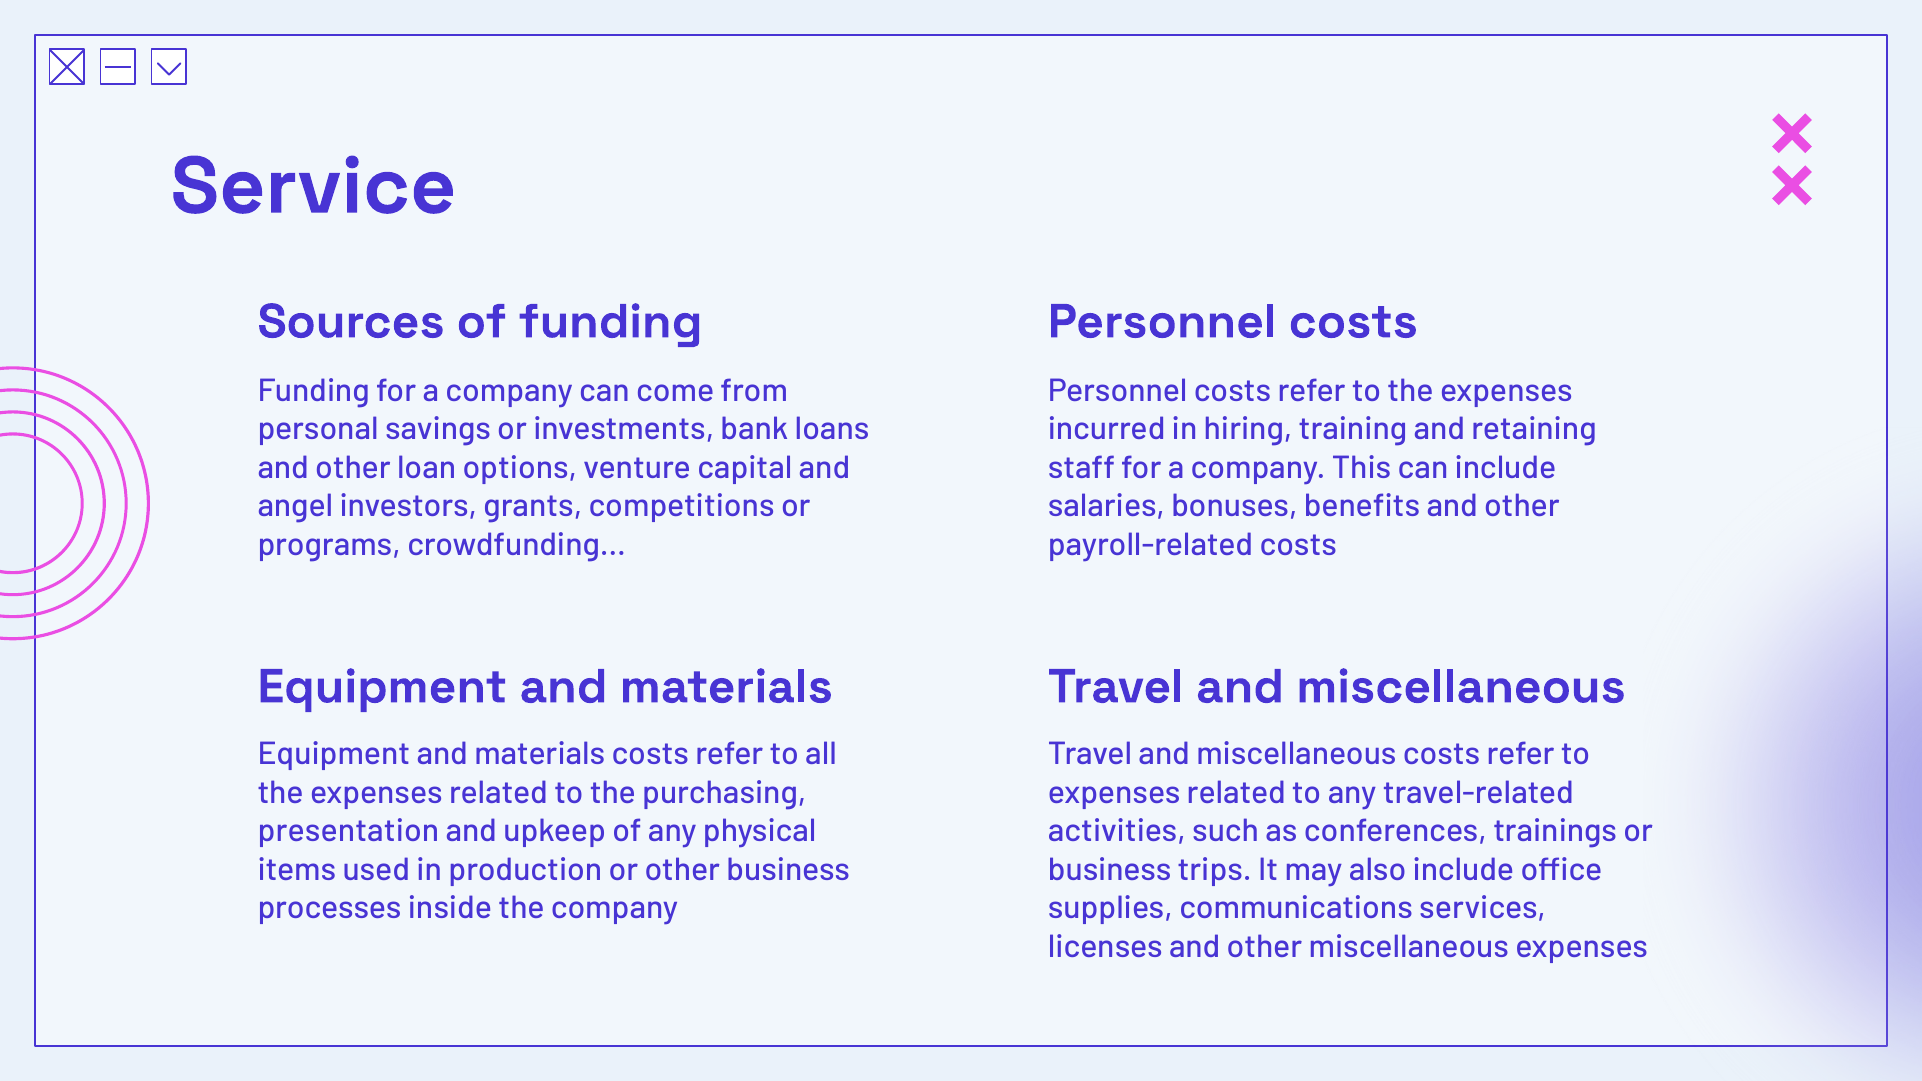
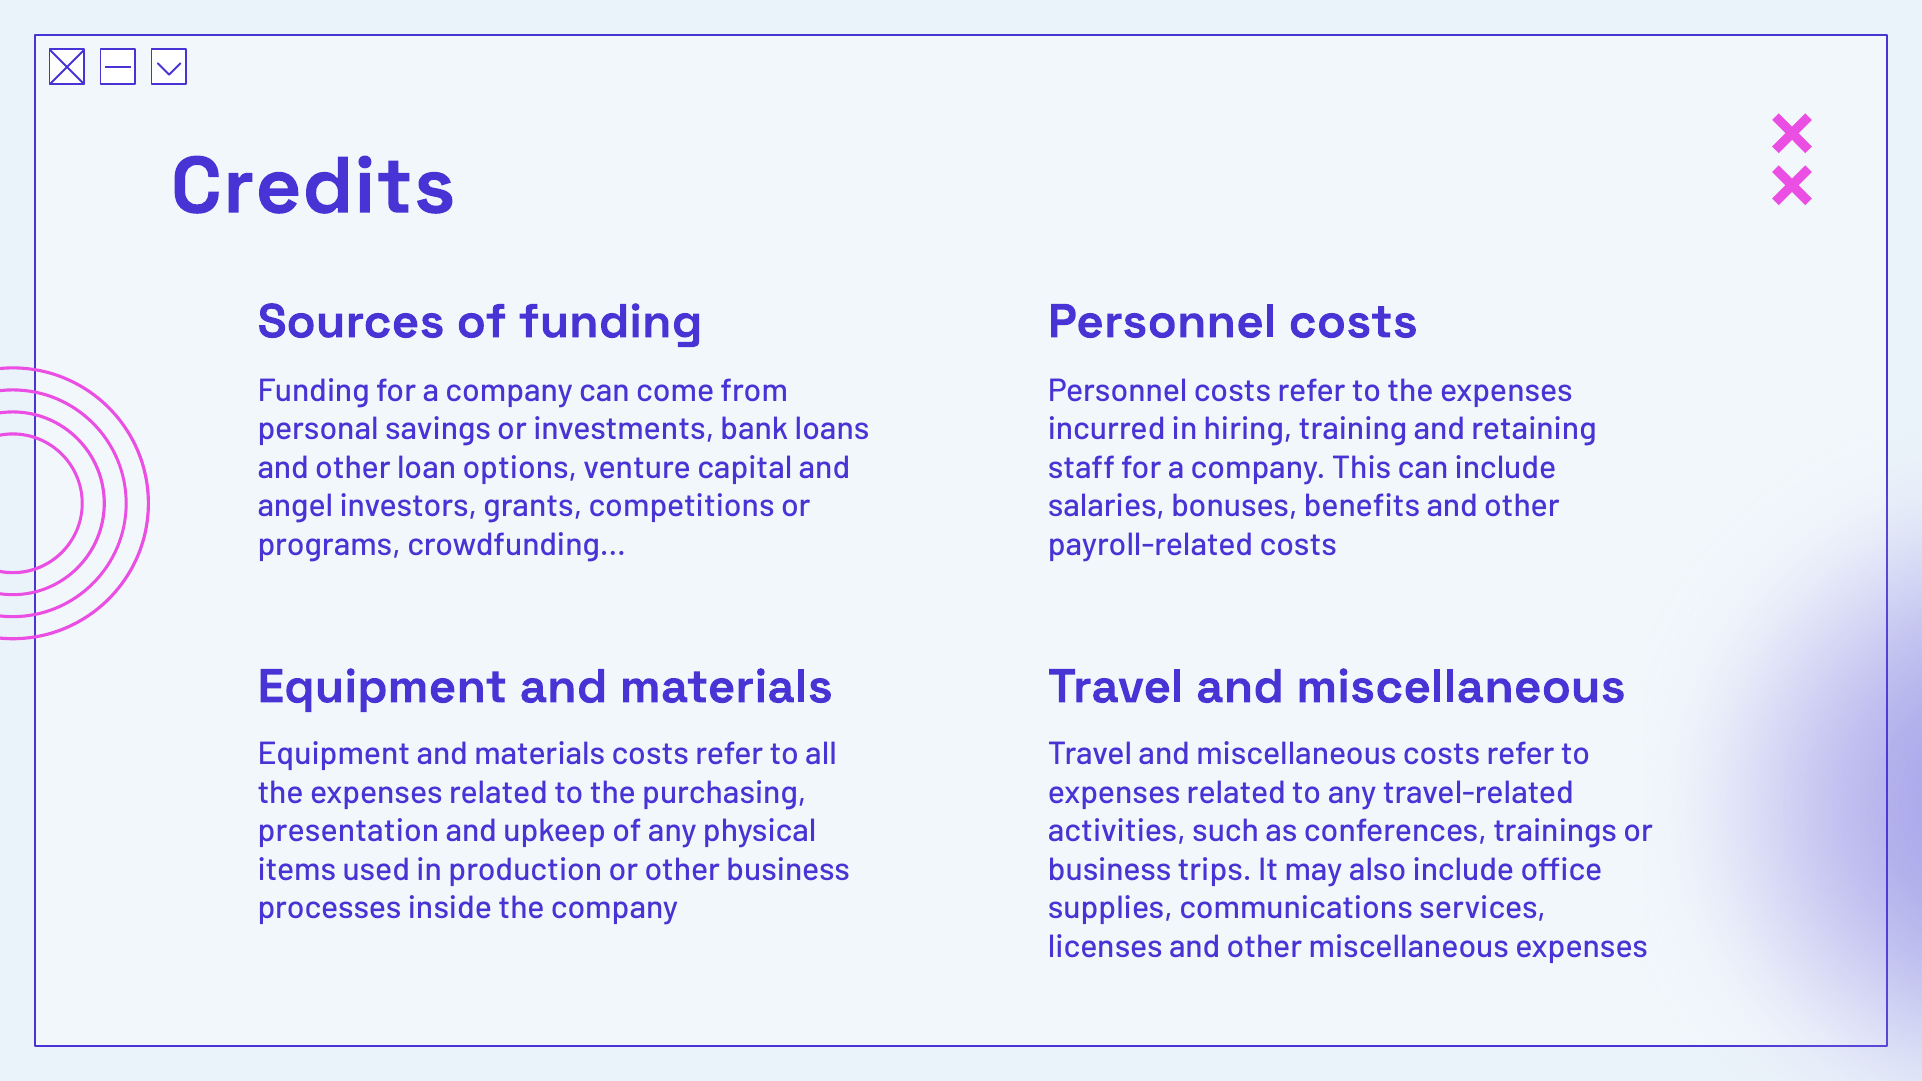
Service: Service -> Credits
